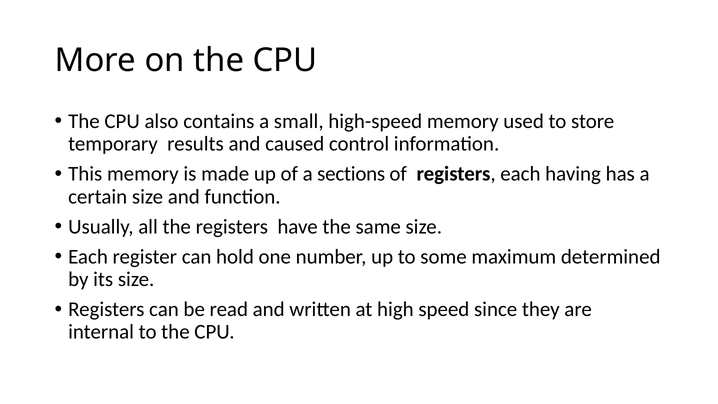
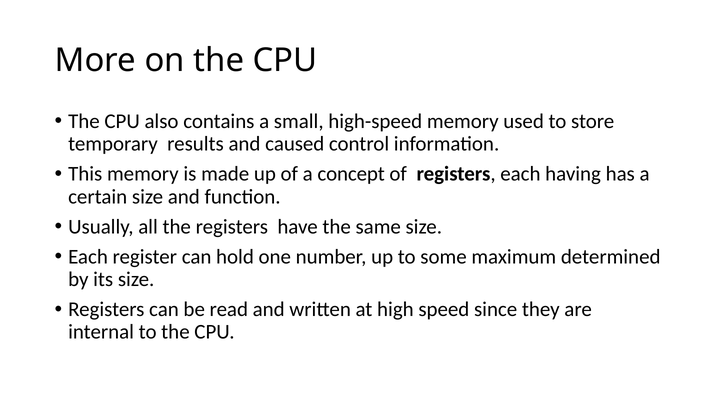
sections: sections -> concept
